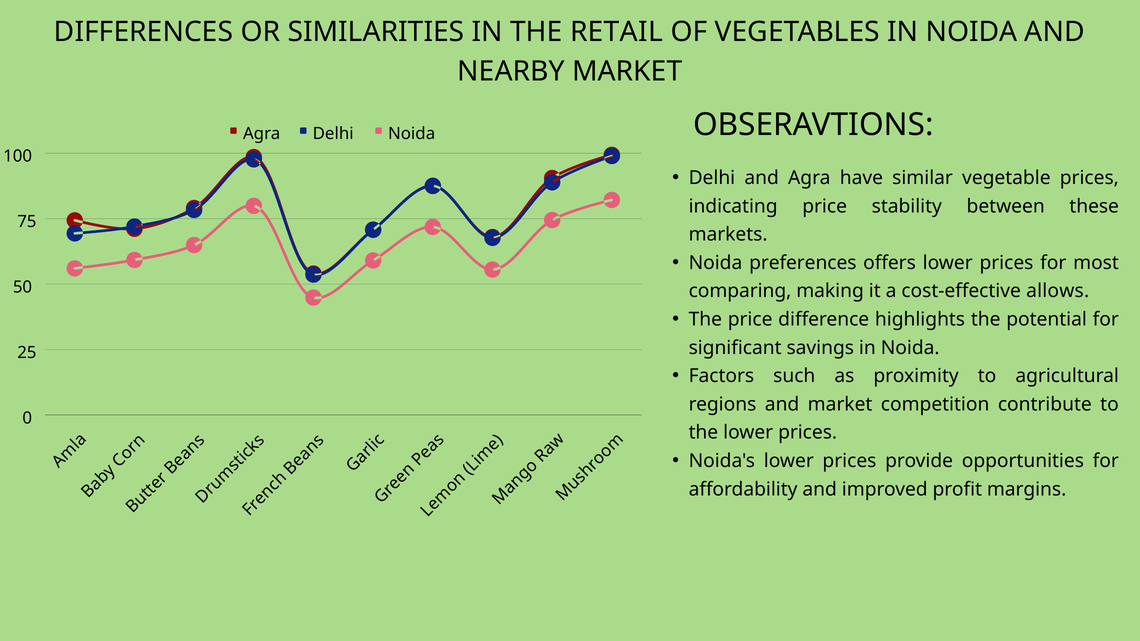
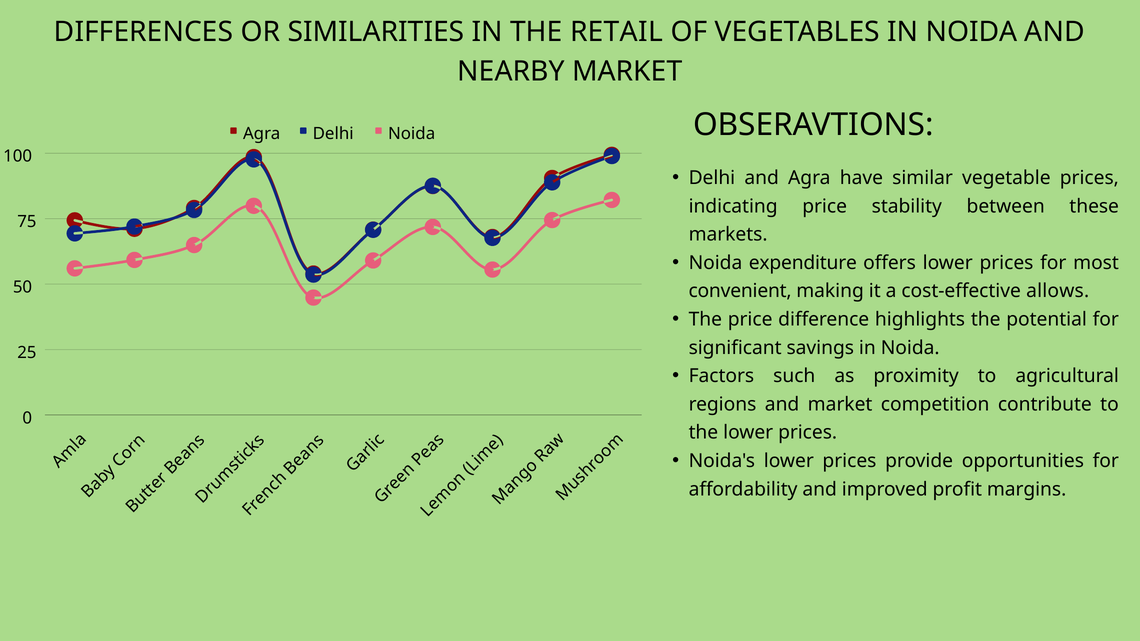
preferences: preferences -> expenditure
comparing: comparing -> convenient
